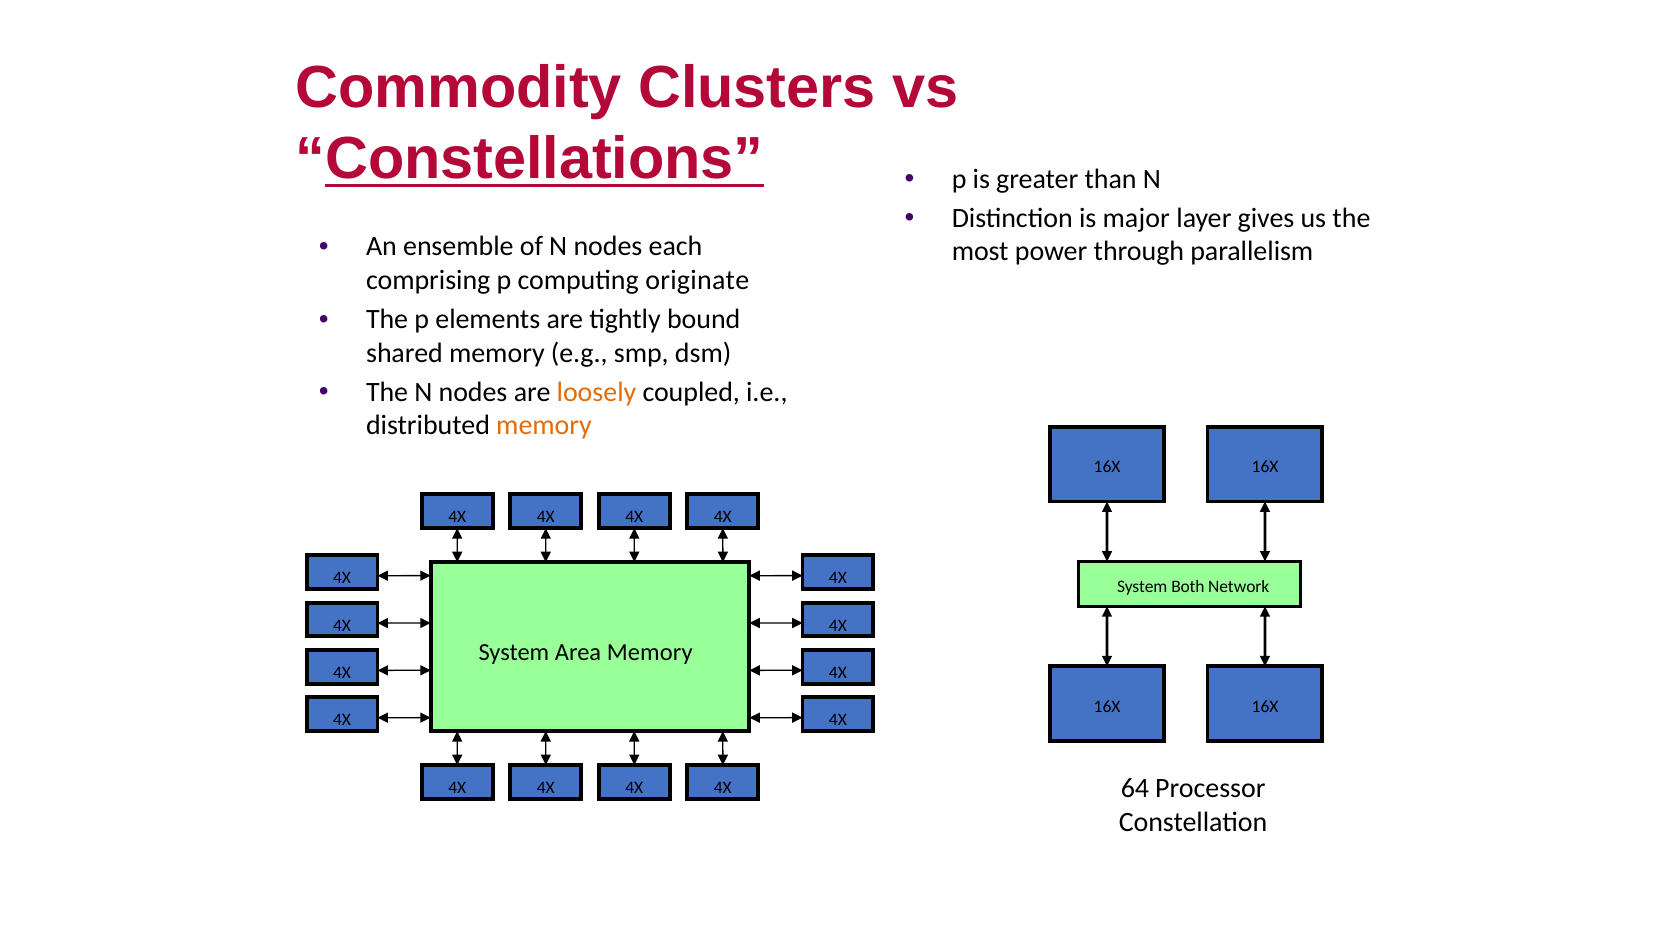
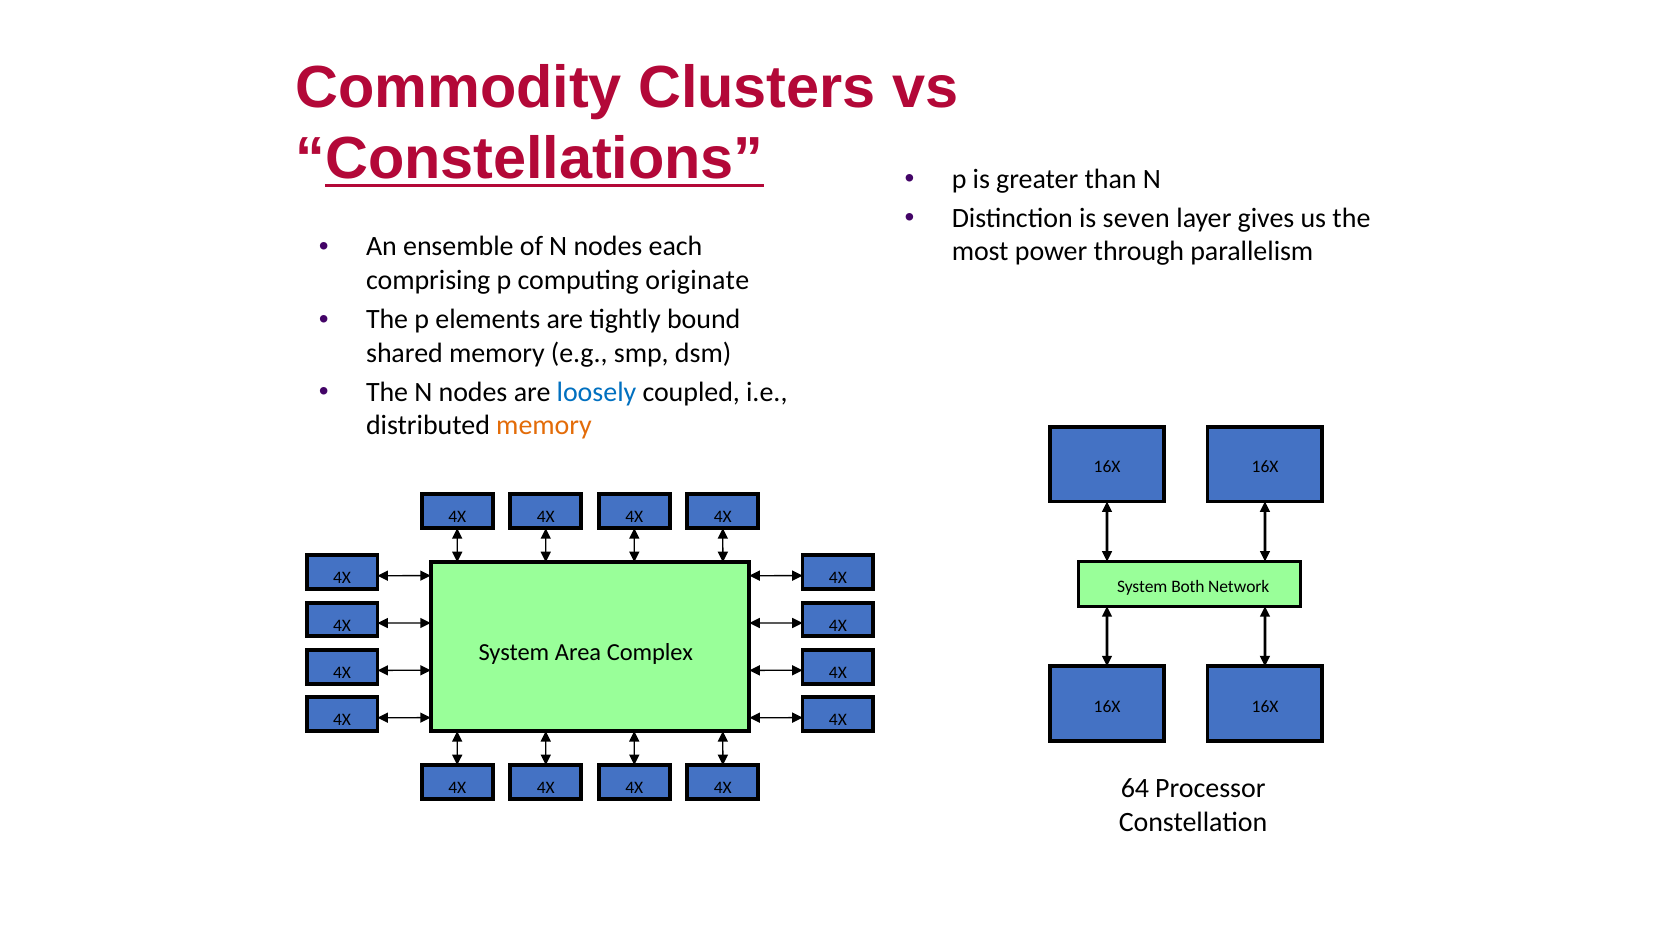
major: major -> seven
loosely colour: orange -> blue
Area Memory: Memory -> Complex
